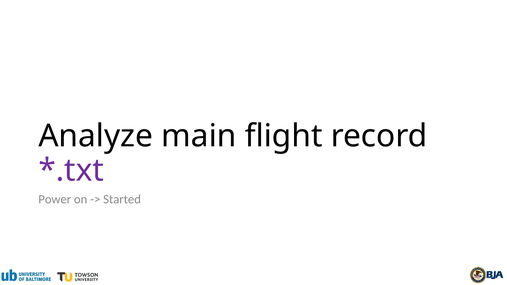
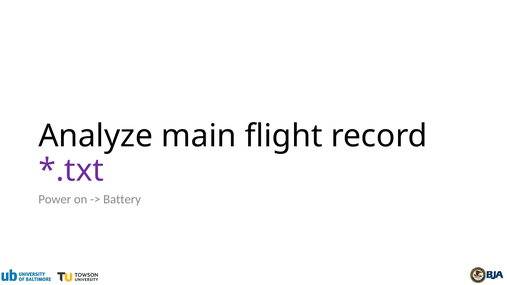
Started: Started -> Battery
